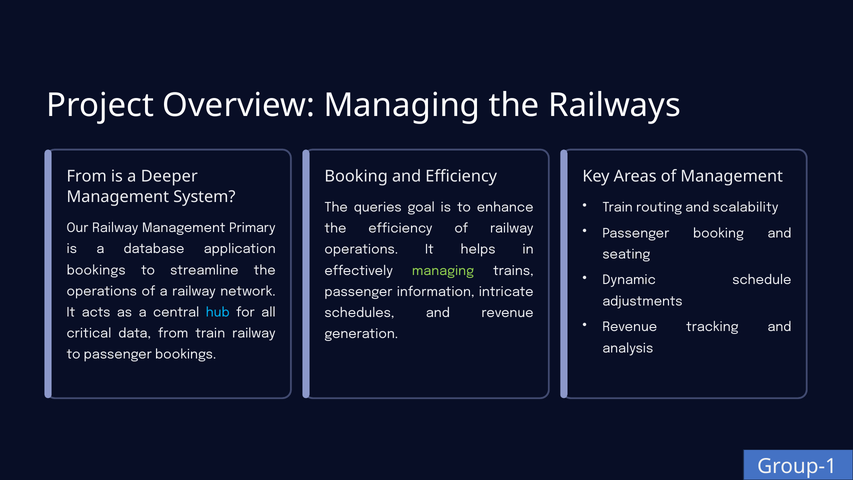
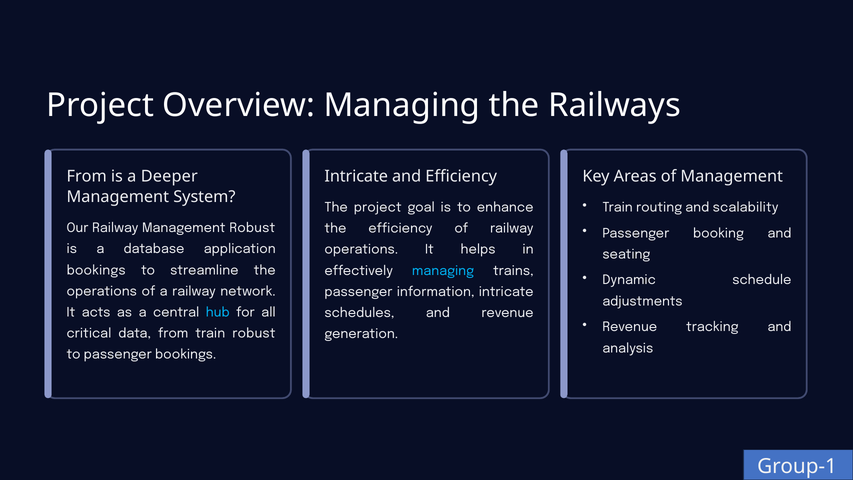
Booking at (356, 176): Booking -> Intricate
The queries: queries -> project
Management Primary: Primary -> Robust
managing at (443, 271) colour: light green -> light blue
train railway: railway -> robust
